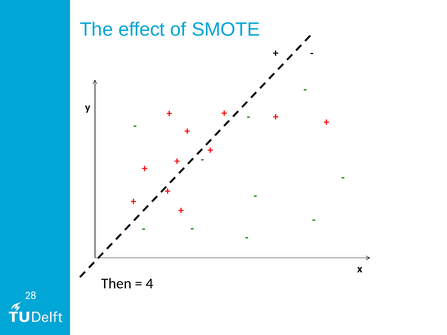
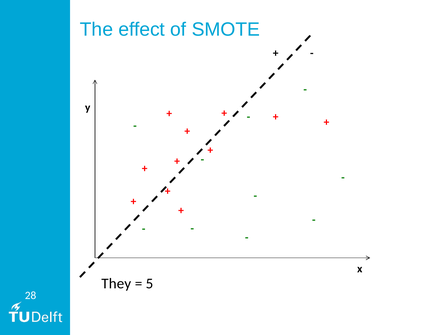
Then: Then -> They
4: 4 -> 5
